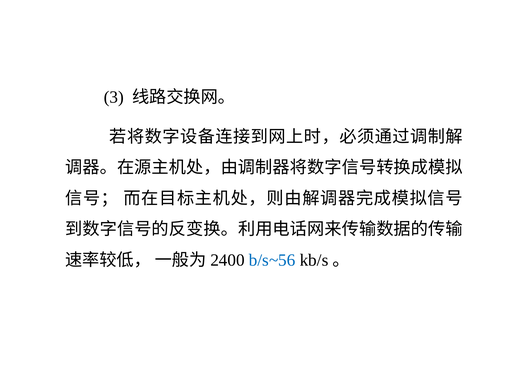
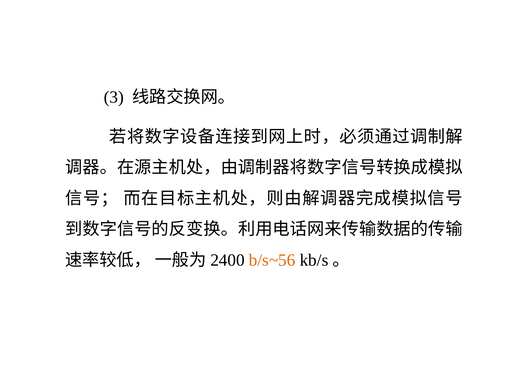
b/s~56 colour: blue -> orange
